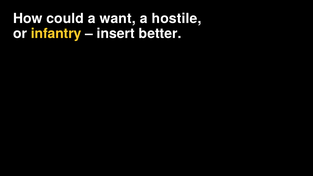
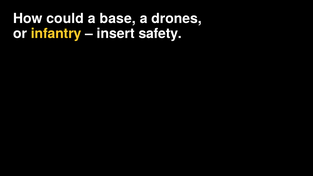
want: want -> base
hostile: hostile -> drones
better: better -> safety
